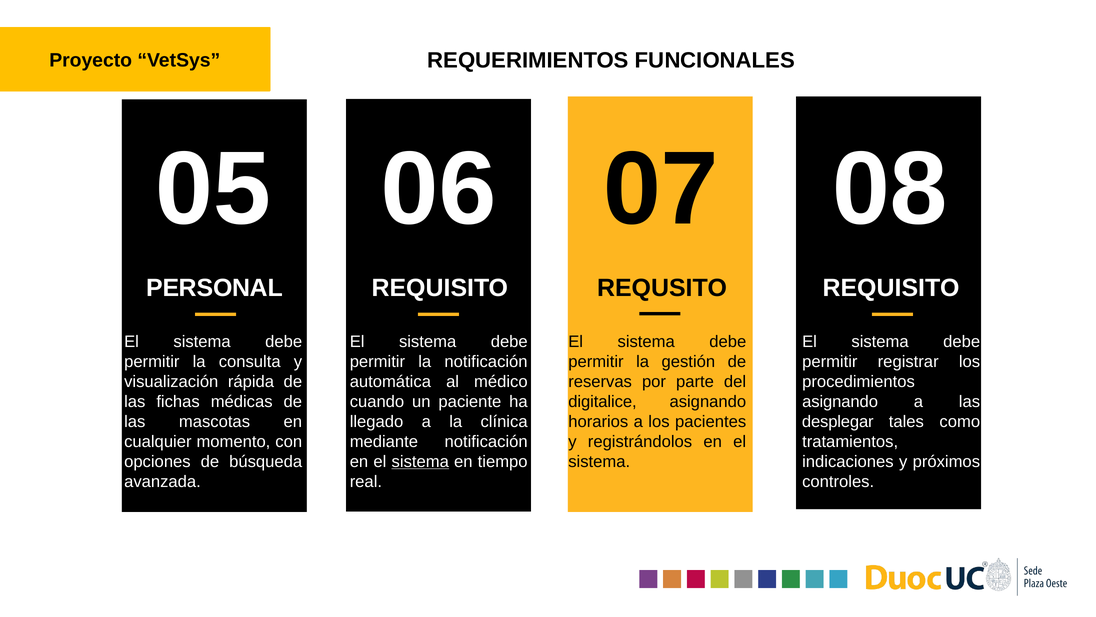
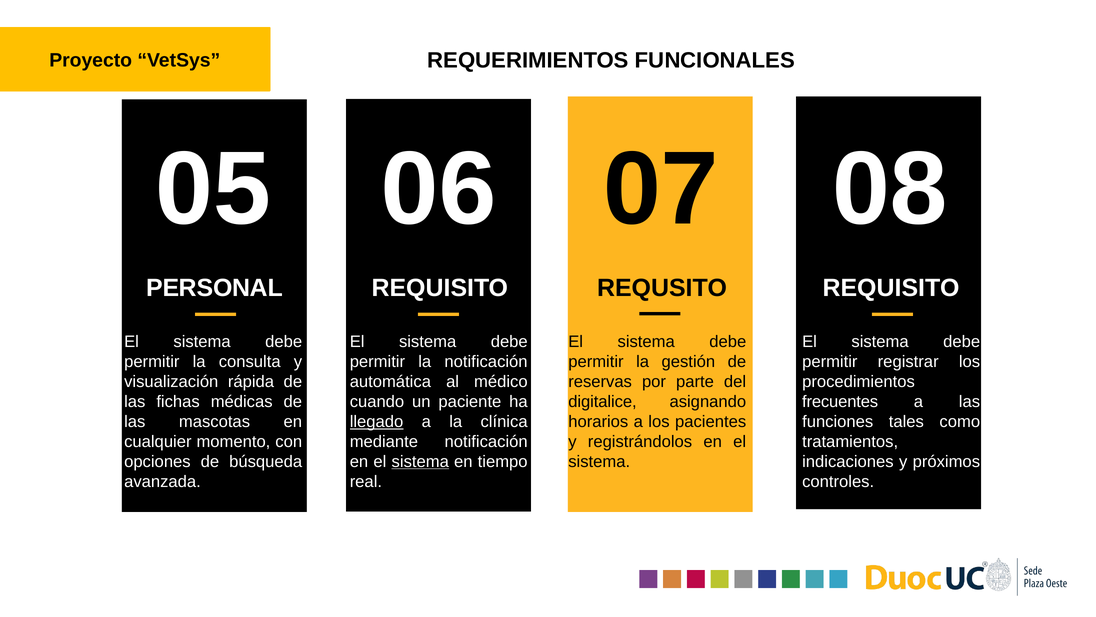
asignando at (840, 401): asignando -> frecuentes
llegado underline: none -> present
desplegar: desplegar -> funciones
